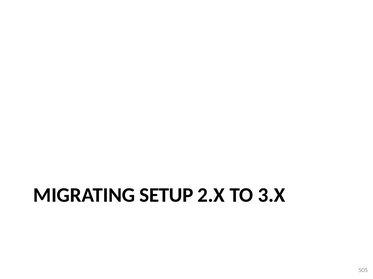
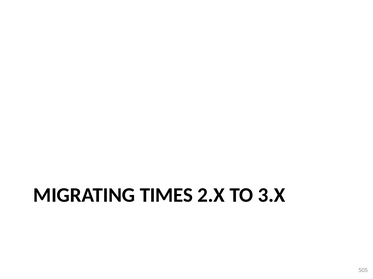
SETUP: SETUP -> TIMES
